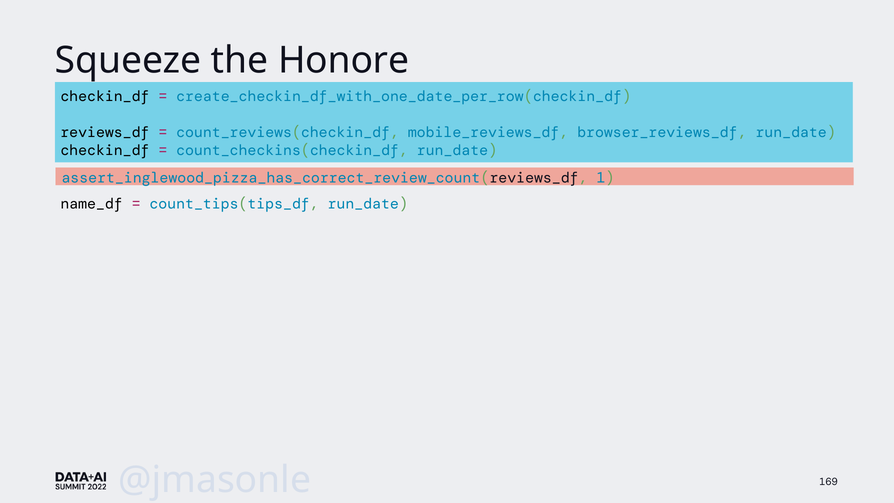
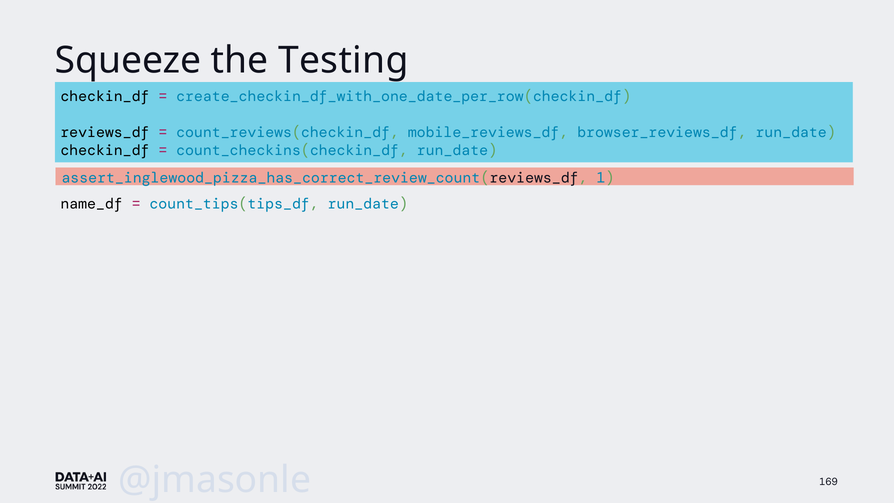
Honore: Honore -> Testing
